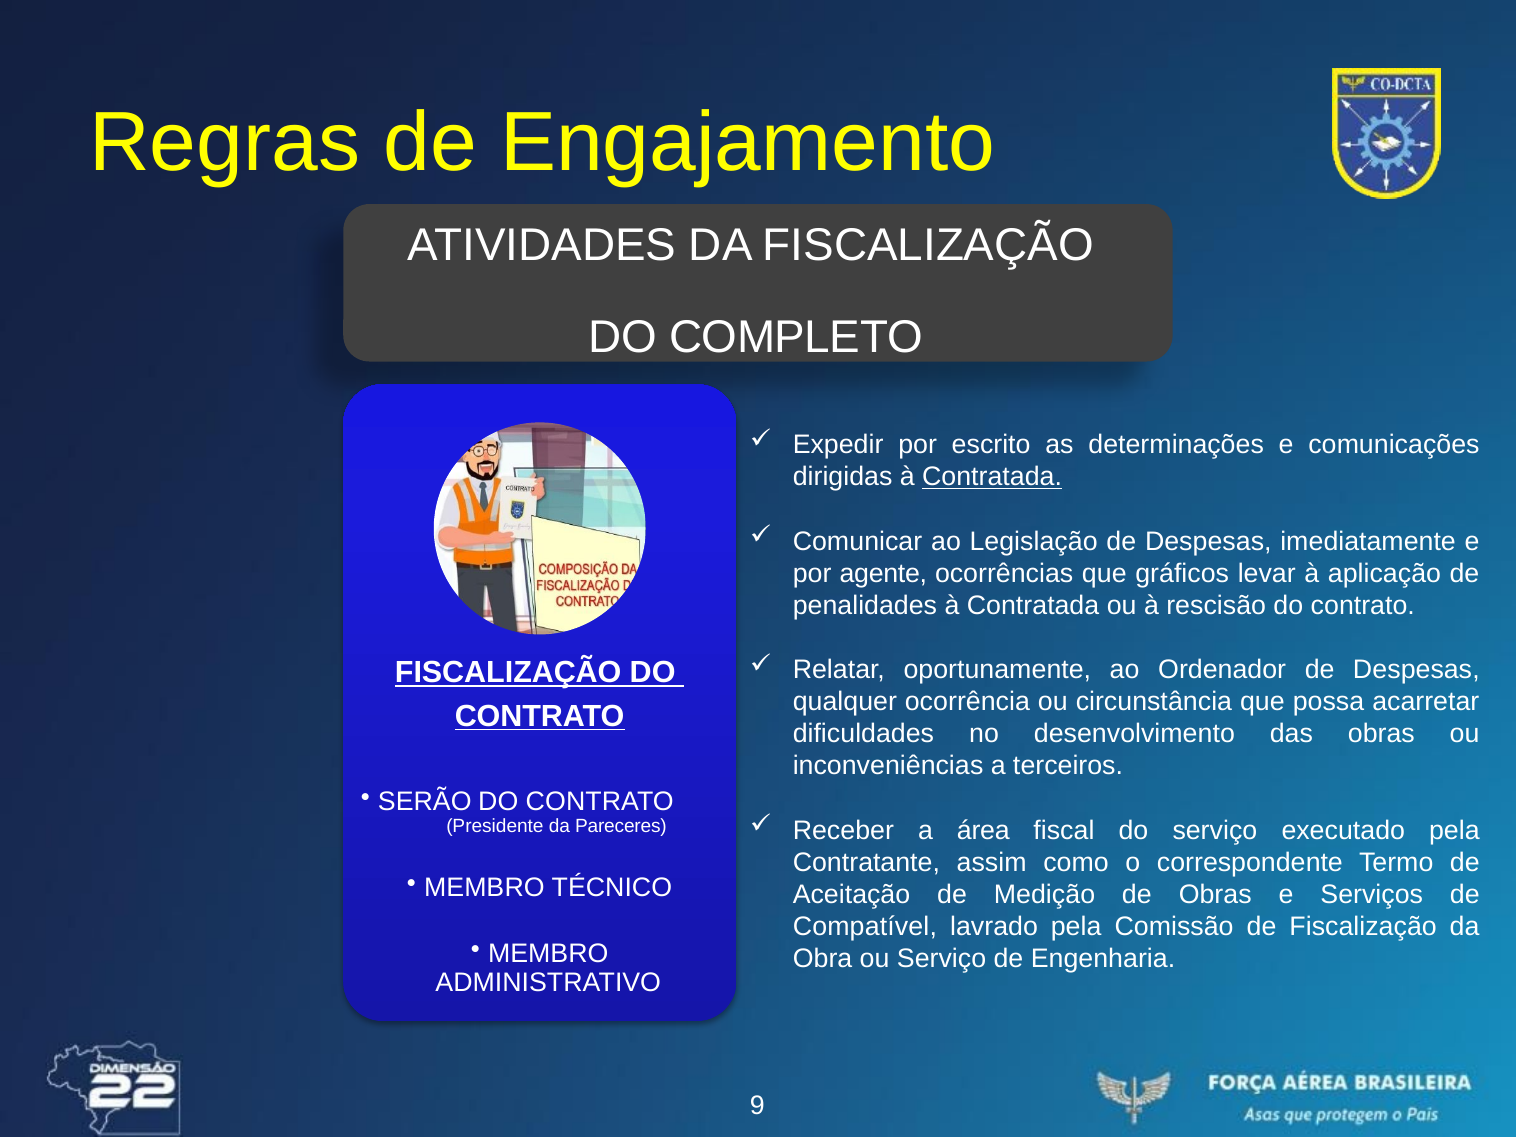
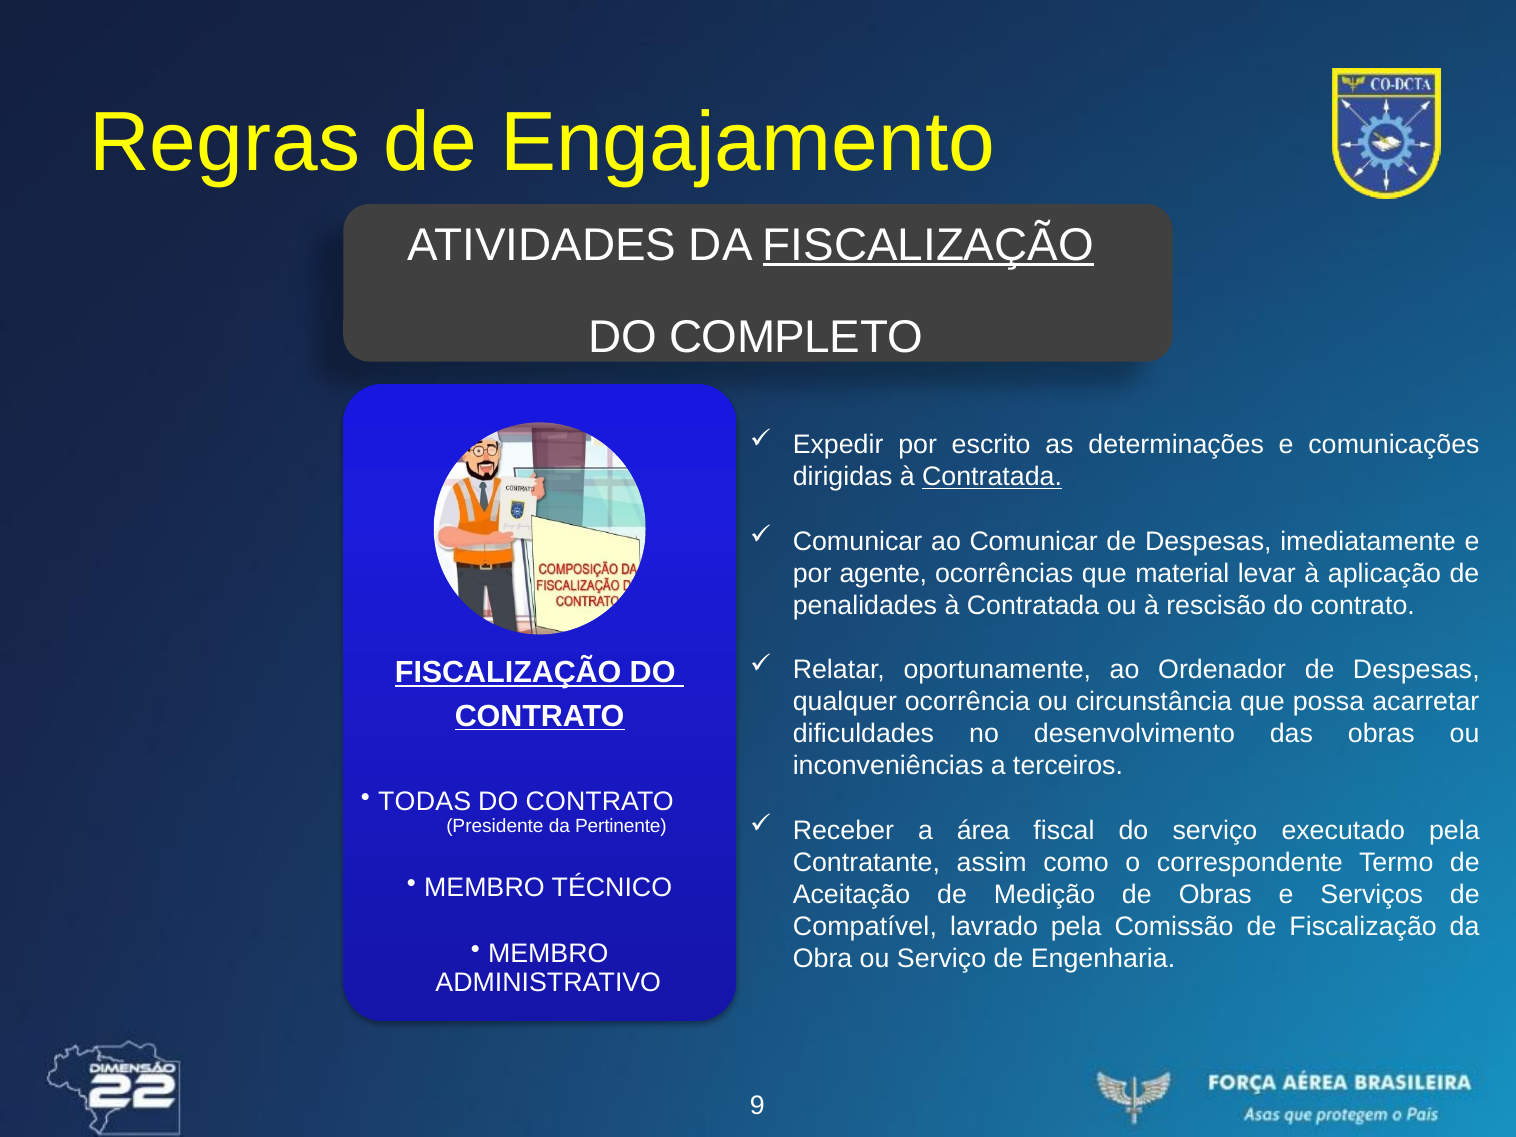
FISCALIZAÇÃO at (928, 245) underline: none -> present
ao Legislação: Legislação -> Comunicar
gráficos: gráficos -> material
SERÃO: SERÃO -> TODAS
Pareceres: Pareceres -> Pertinente
